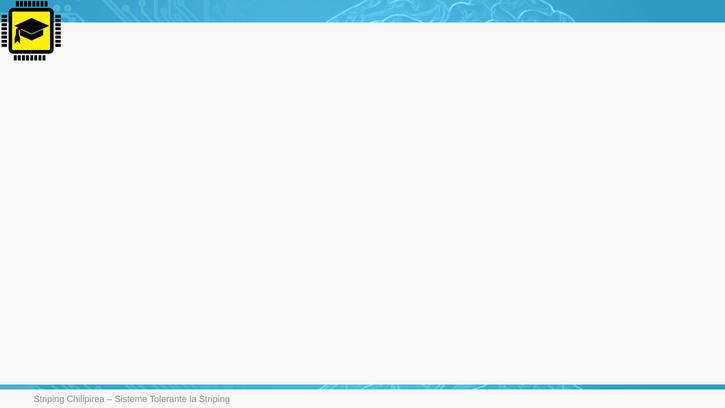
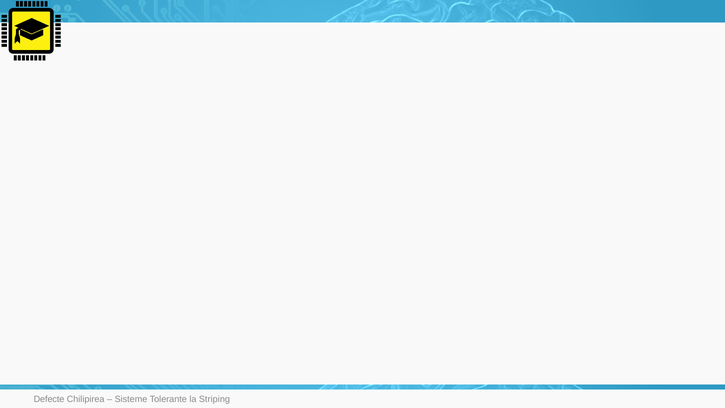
Striping at (49, 399): Striping -> Defecte
